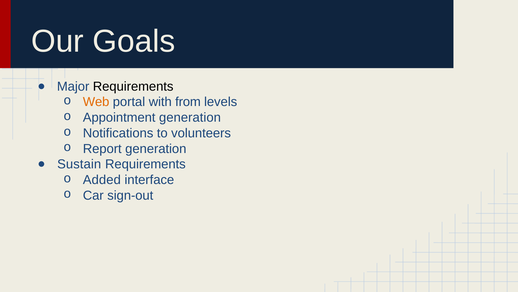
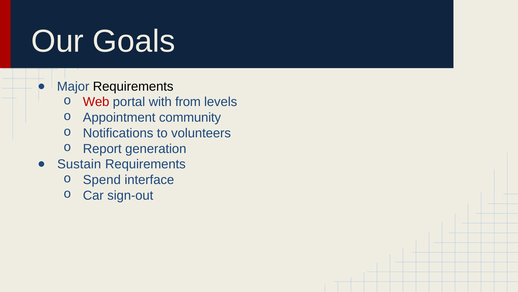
Web colour: orange -> red
Appointment generation: generation -> community
Added: Added -> Spend
